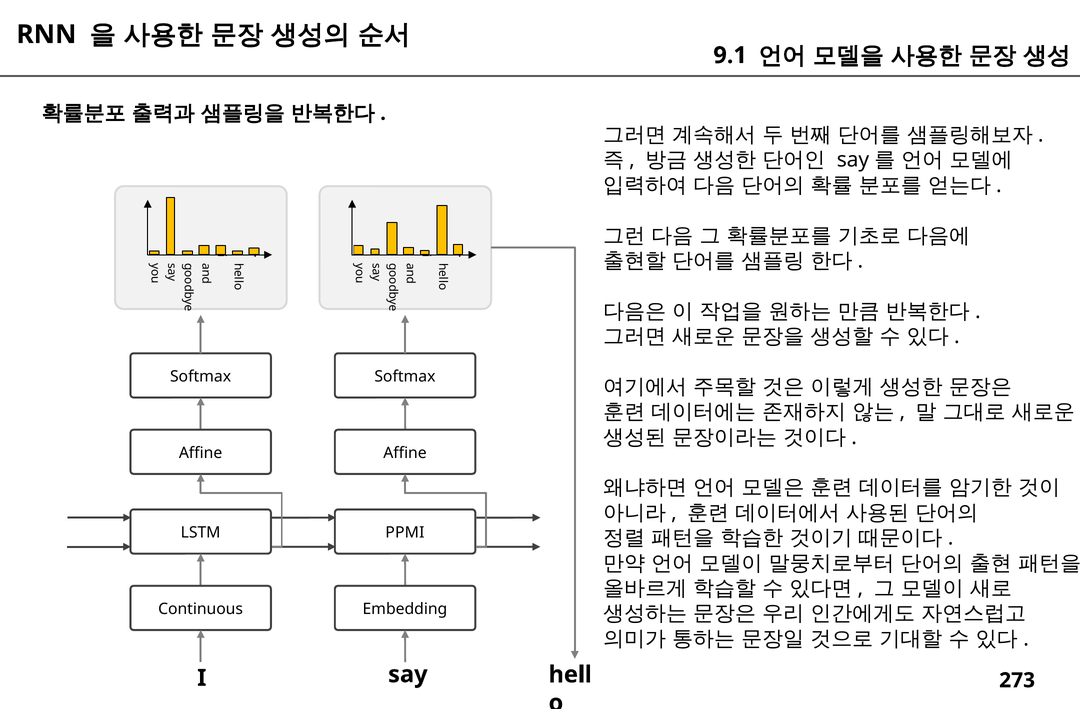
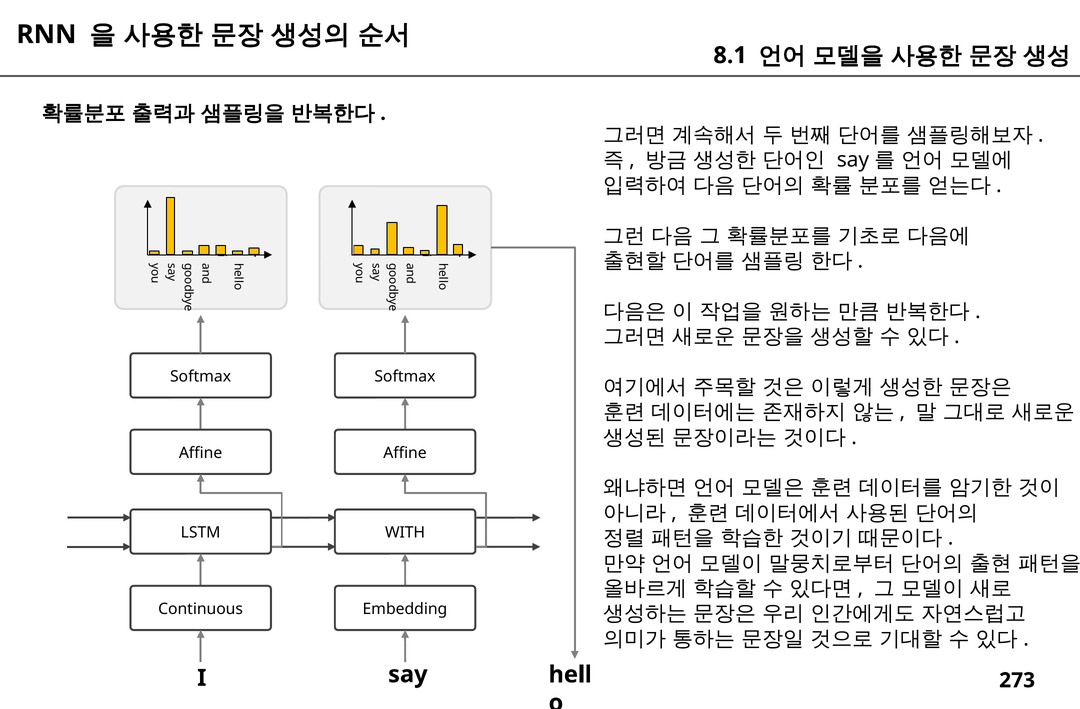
9.1: 9.1 -> 8.1
PPMI: PPMI -> WITH
